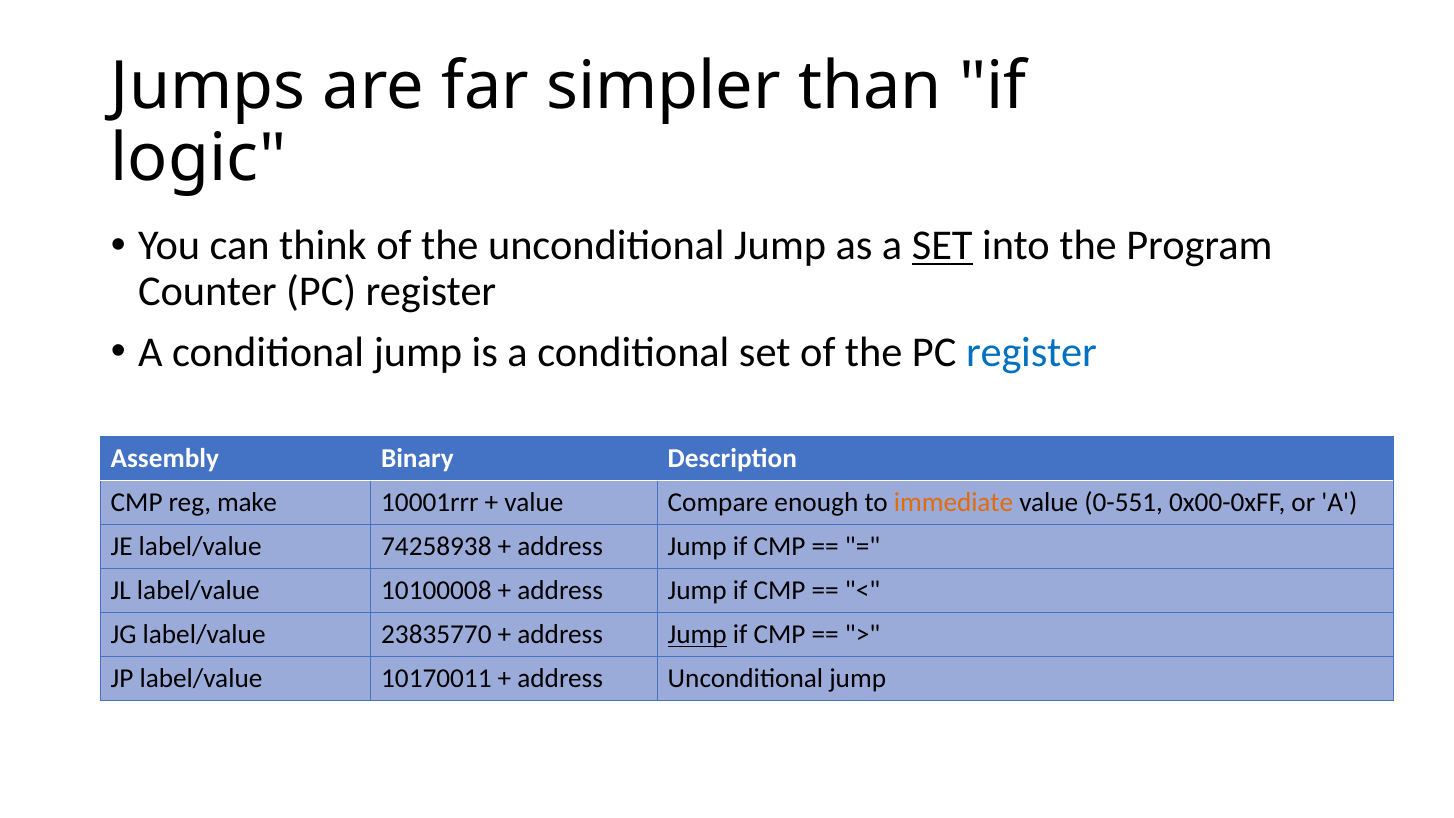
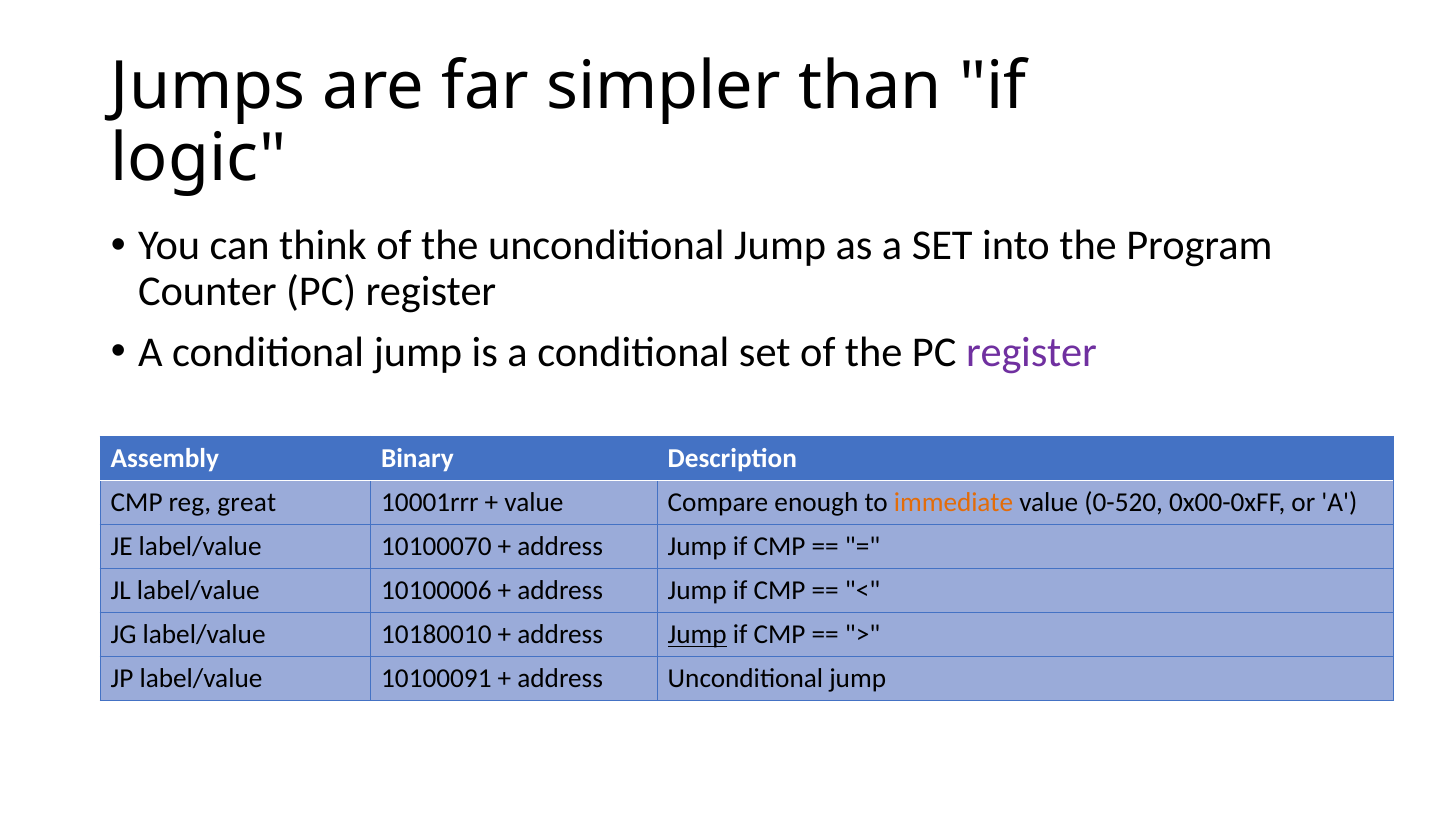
SET at (942, 246) underline: present -> none
register at (1031, 353) colour: blue -> purple
make: make -> great
0-551: 0-551 -> 0-520
74258938: 74258938 -> 10100070
10100008: 10100008 -> 10100006
23835770: 23835770 -> 10180010
10170011: 10170011 -> 10100091
